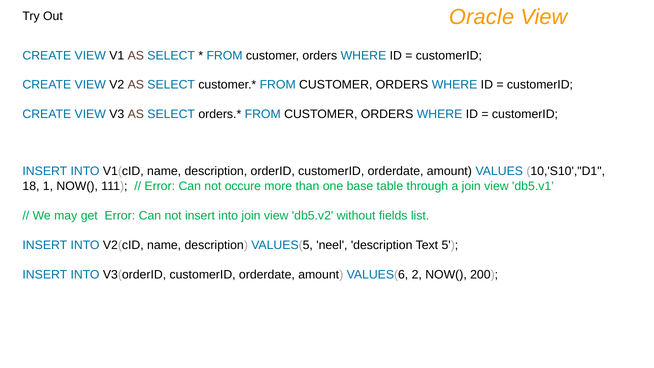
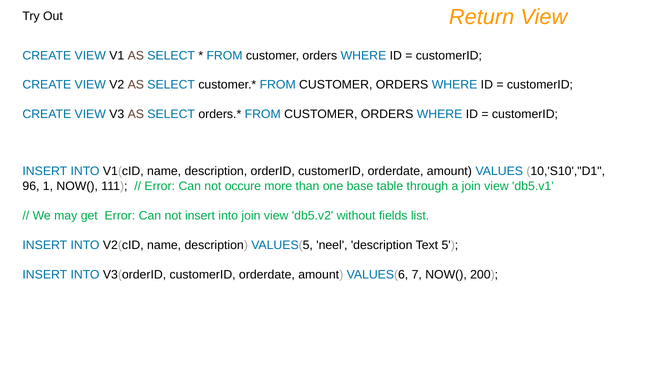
Oracle: Oracle -> Return
18: 18 -> 96
2: 2 -> 7
